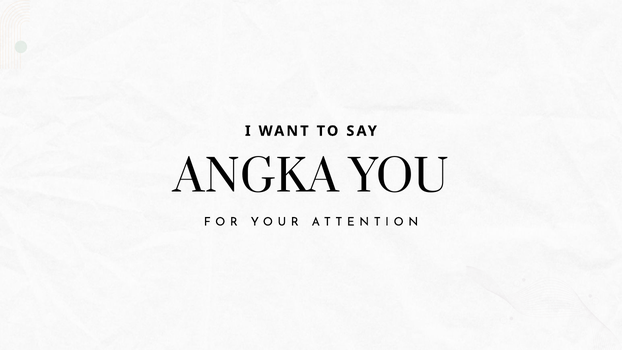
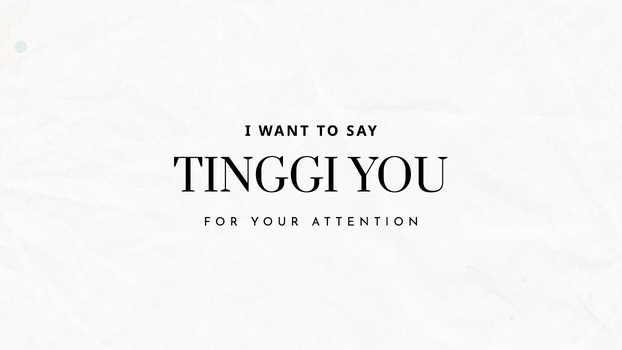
ANGKA: ANGKA -> TINGGI
